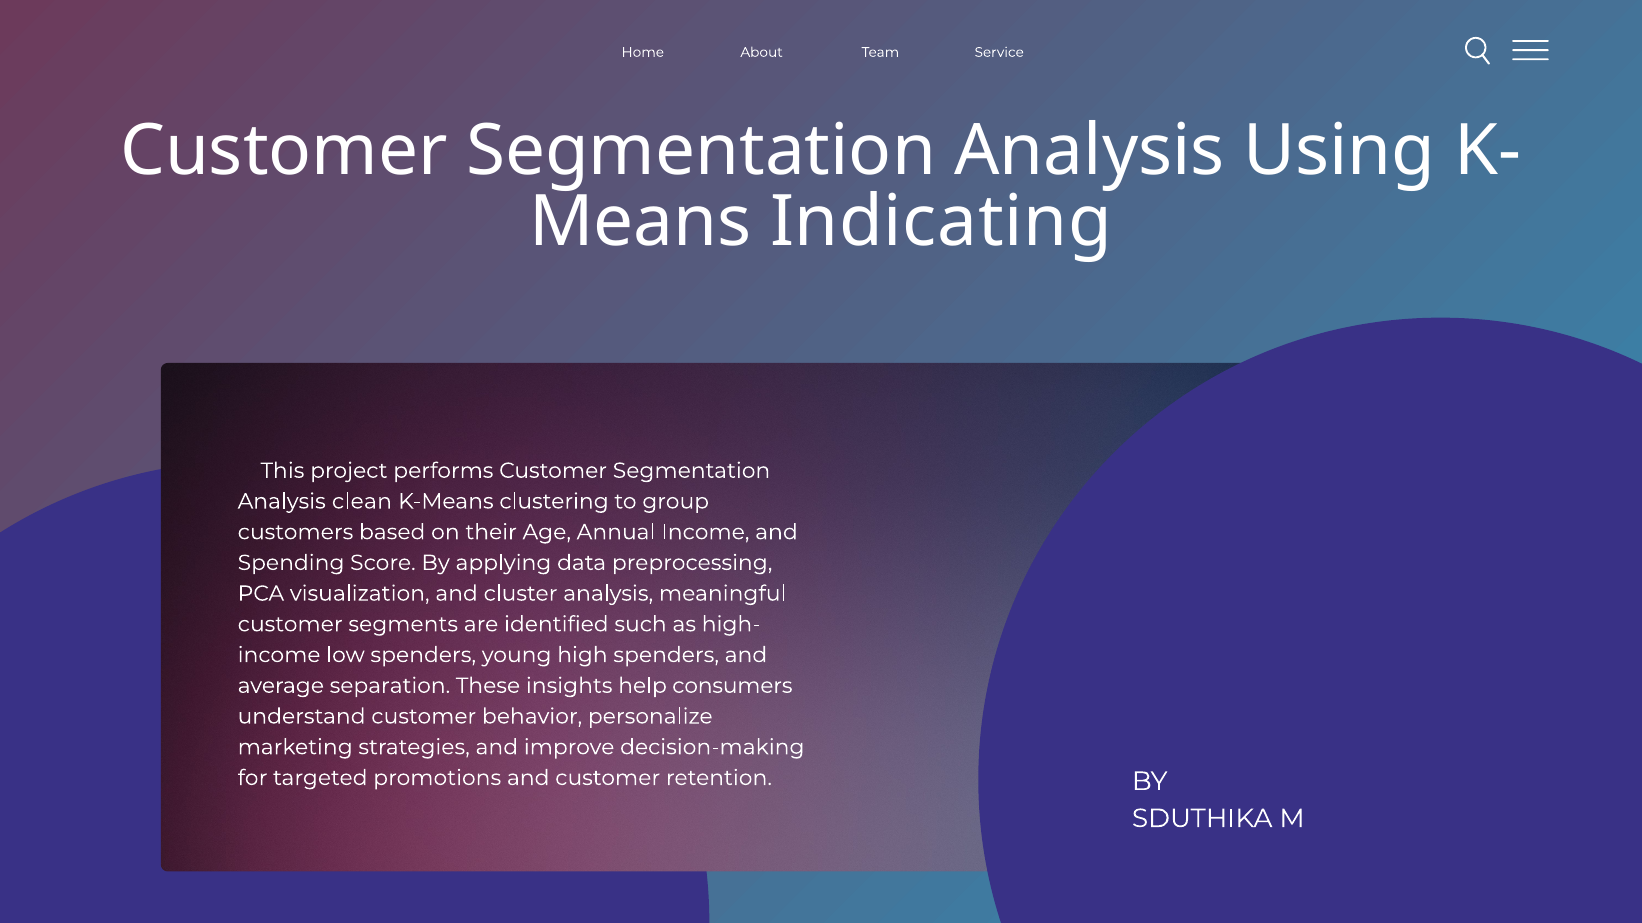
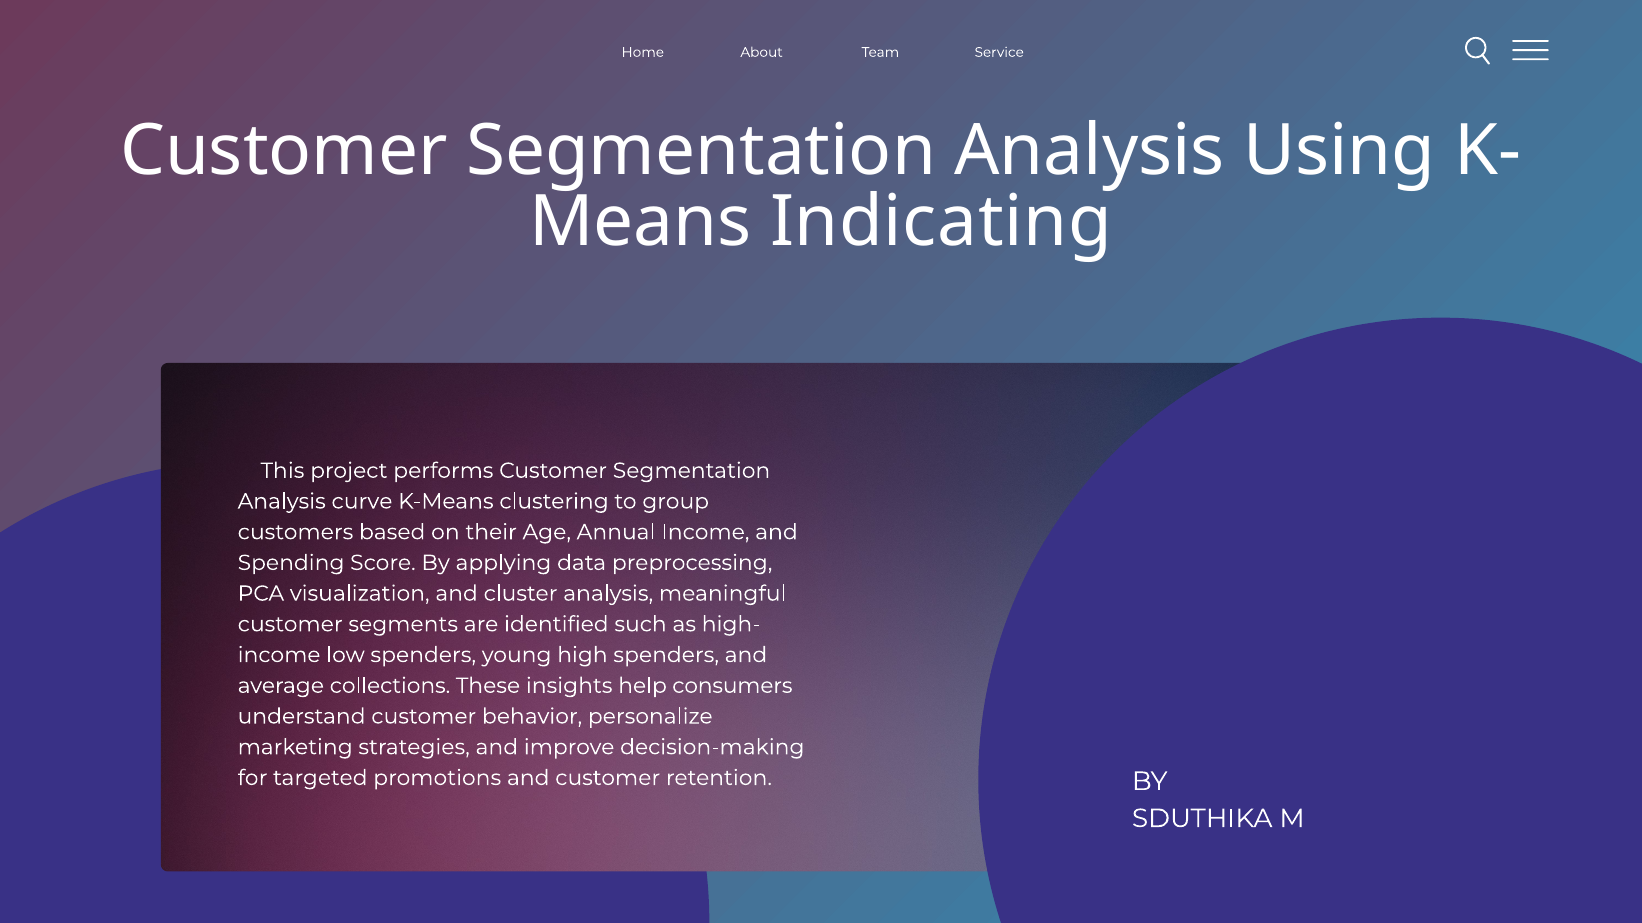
clean: clean -> curve
separation: separation -> collections
